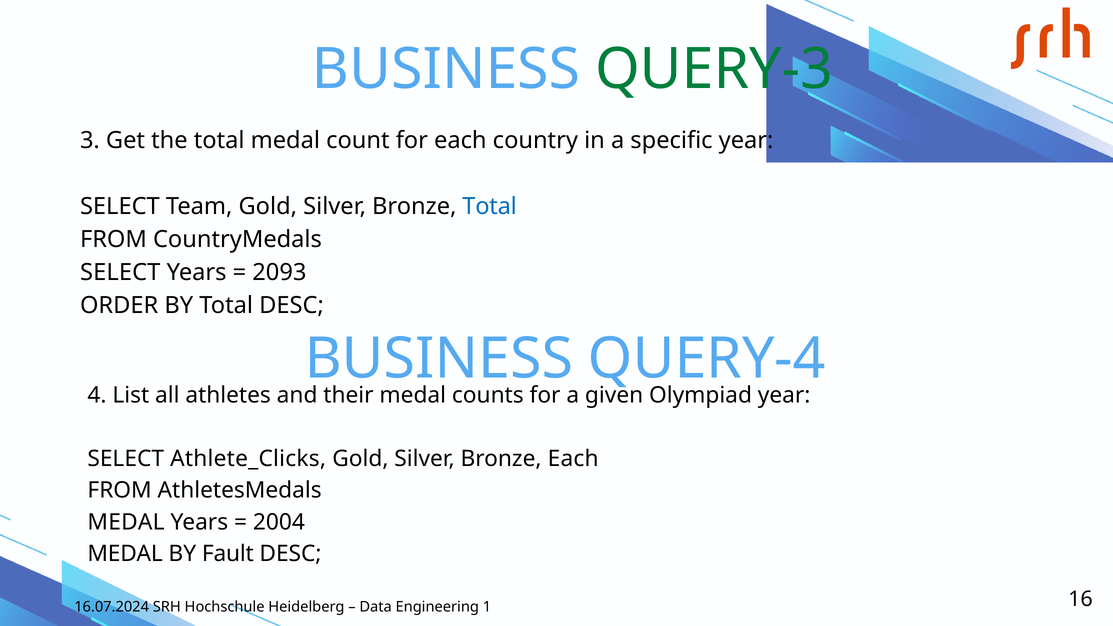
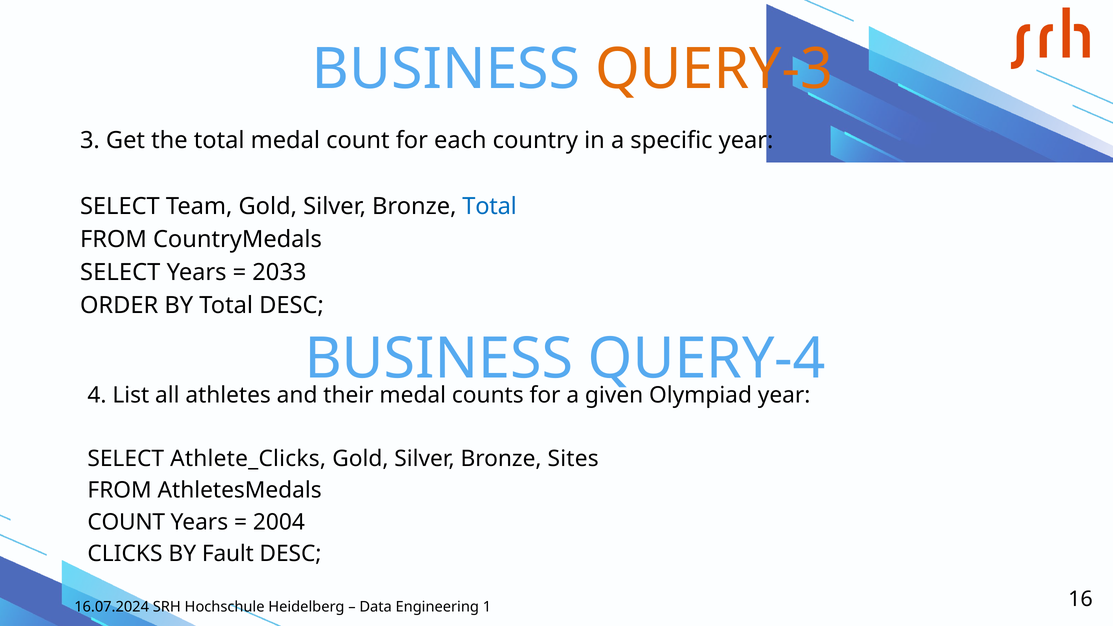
QUERY-3 colour: green -> orange
2093: 2093 -> 2033
Bronze Each: Each -> Sites
MEDAL at (126, 522): MEDAL -> COUNT
MEDAL at (125, 554): MEDAL -> CLICKS
